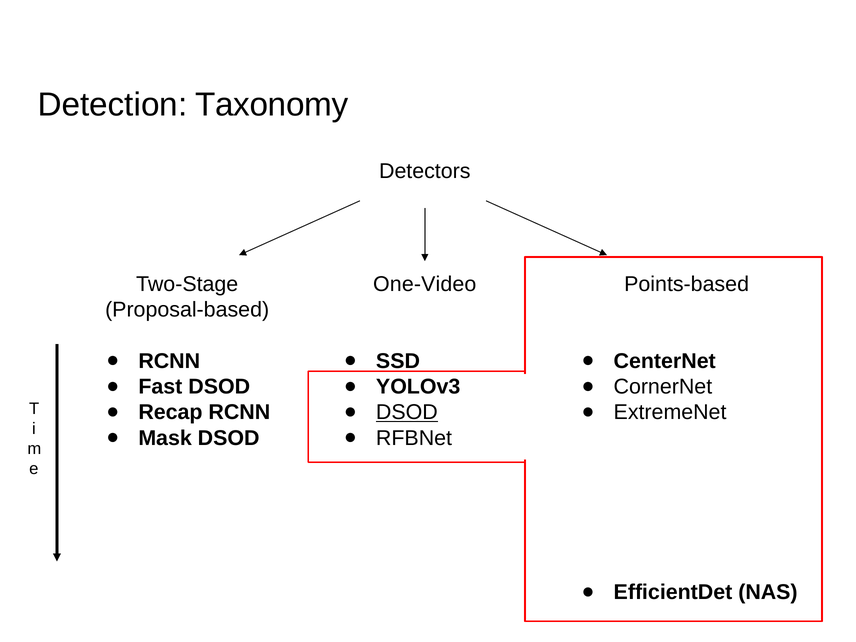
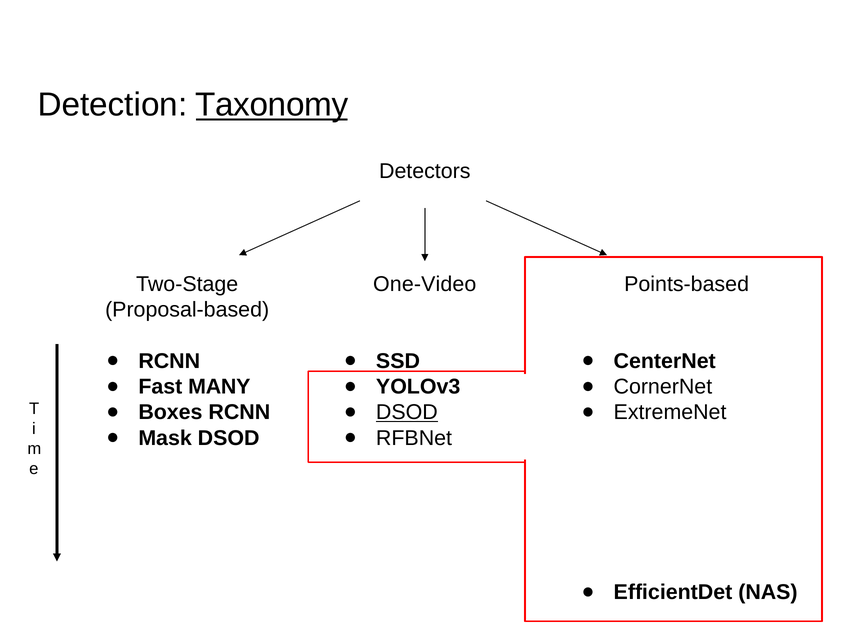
Taxonomy underline: none -> present
Fast DSOD: DSOD -> MANY
Recap: Recap -> Boxes
